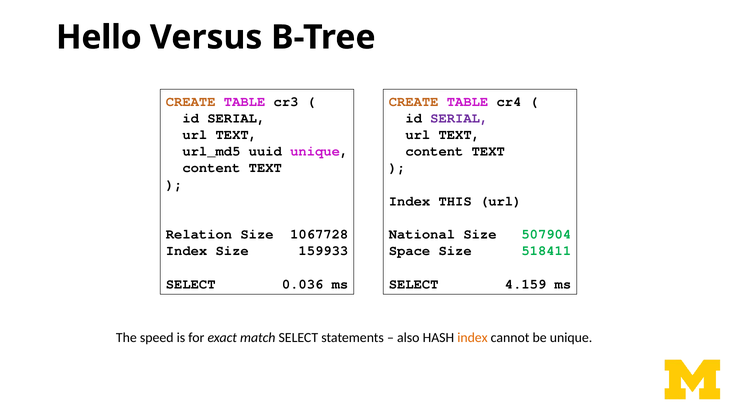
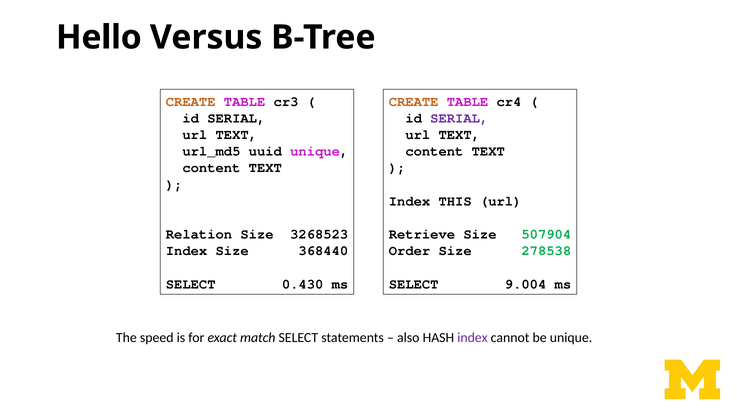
1067728: 1067728 -> 3268523
National: National -> Retrieve
159933: 159933 -> 368440
Space: Space -> Order
518411: 518411 -> 278538
0.036: 0.036 -> 0.430
4.159: 4.159 -> 9.004
index at (472, 337) colour: orange -> purple
